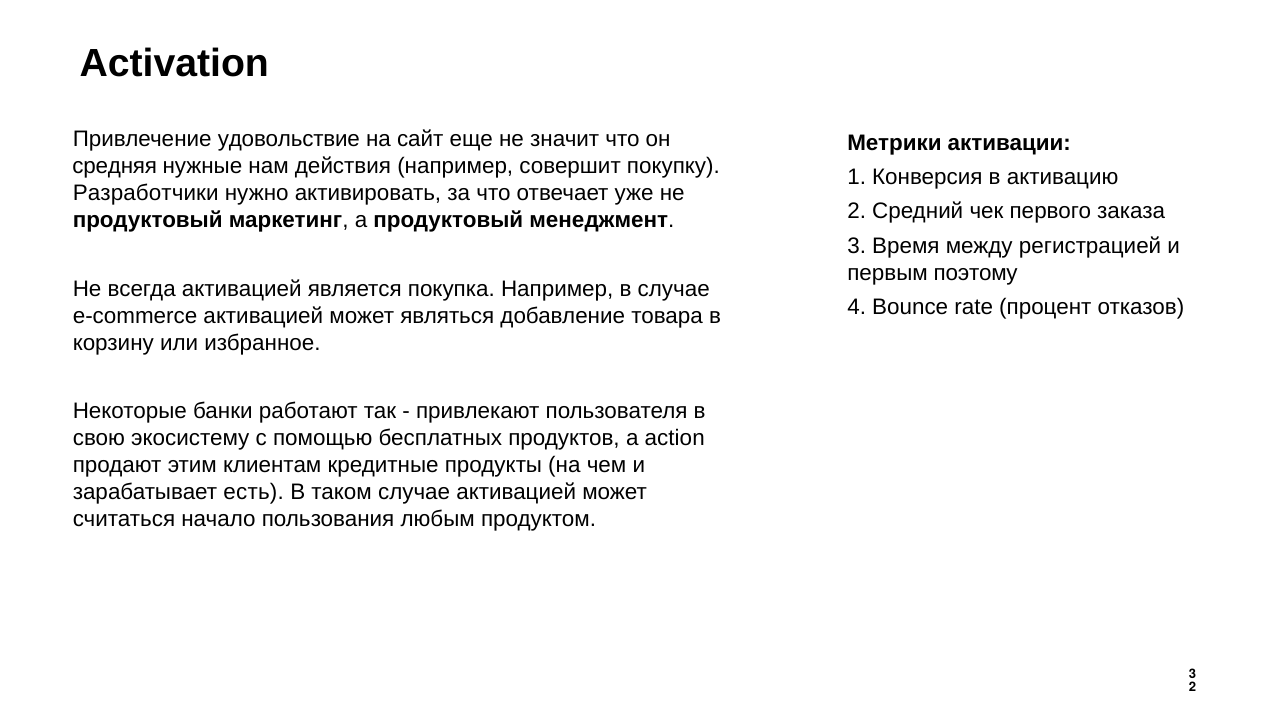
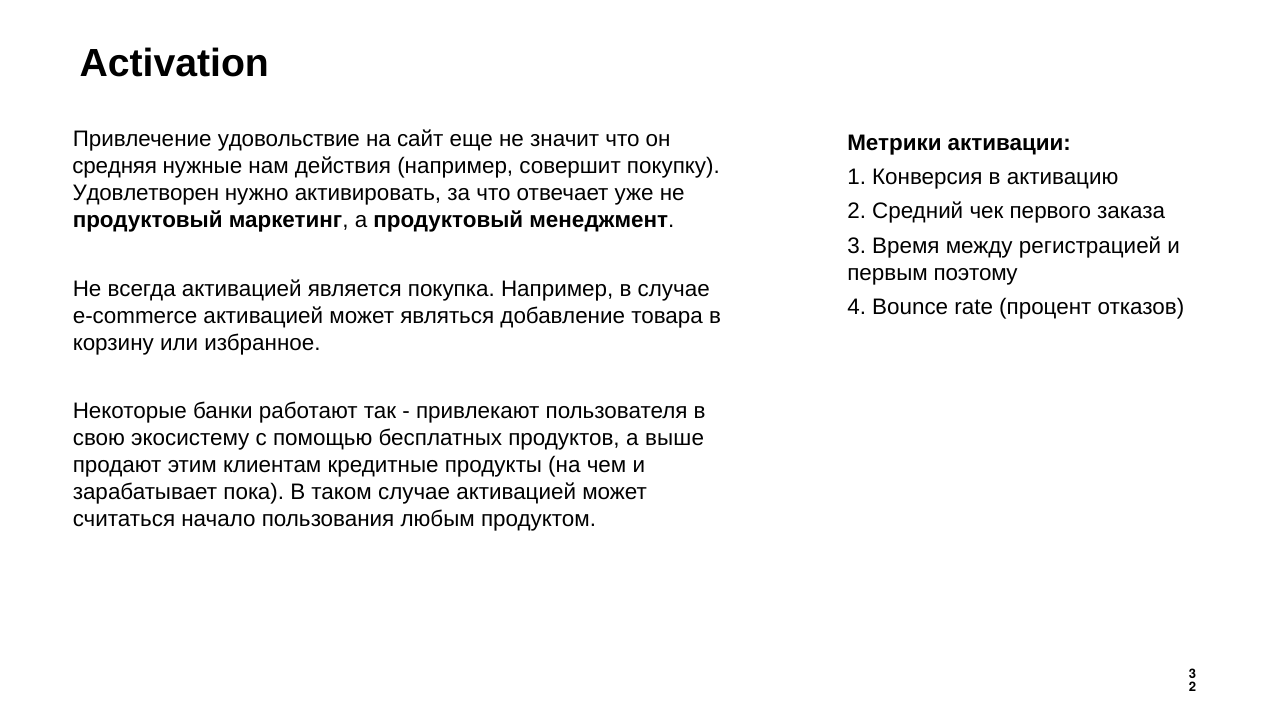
Разработчики: Разработчики -> Удовлетворен
action: action -> выше
есть: есть -> пока
